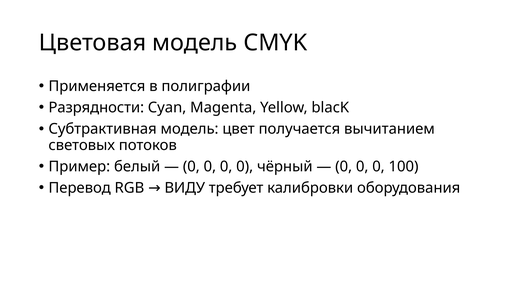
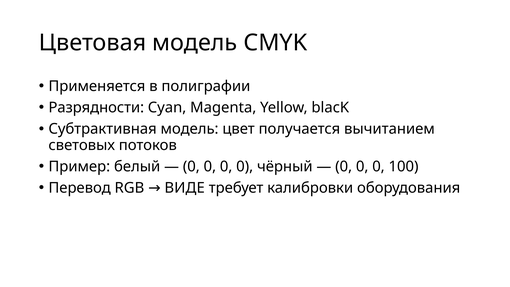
ВИДУ: ВИДУ -> ВИДЕ
